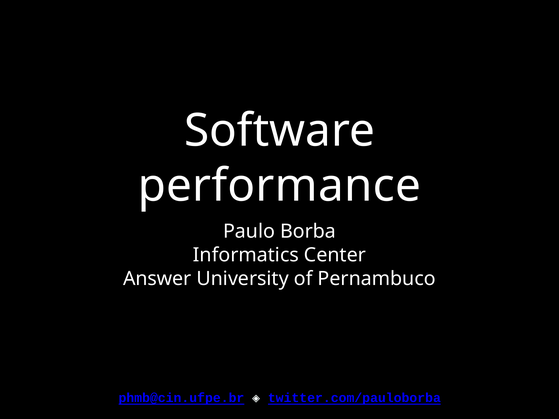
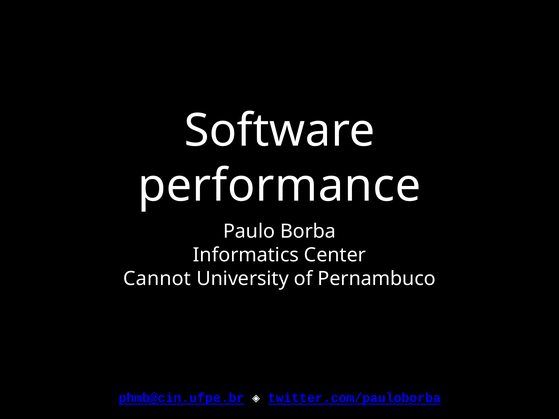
Answer: Answer -> Cannot
